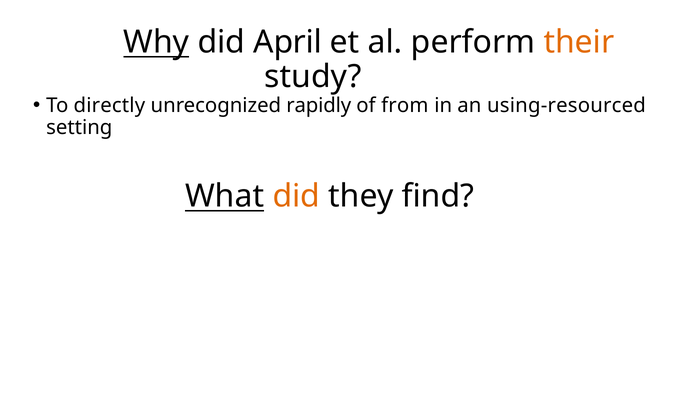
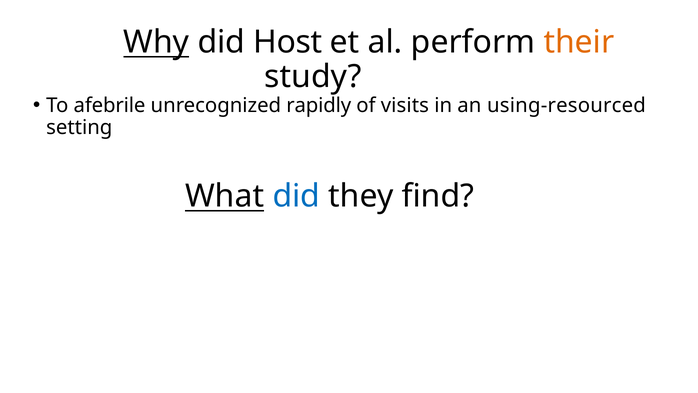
April: April -> Host
directly: directly -> afebrile
from: from -> visits
did at (296, 196) colour: orange -> blue
